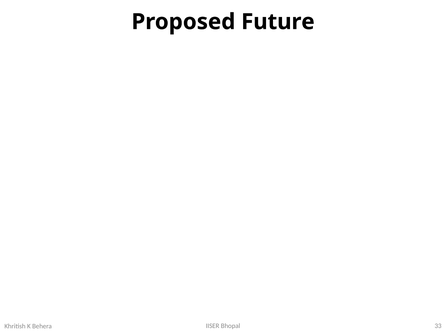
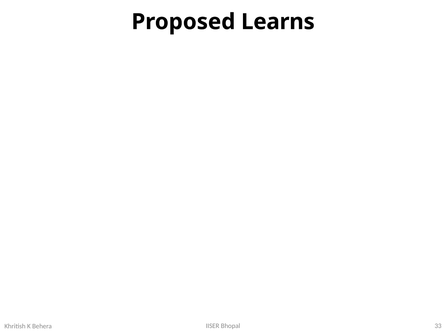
Future: Future -> Learns
